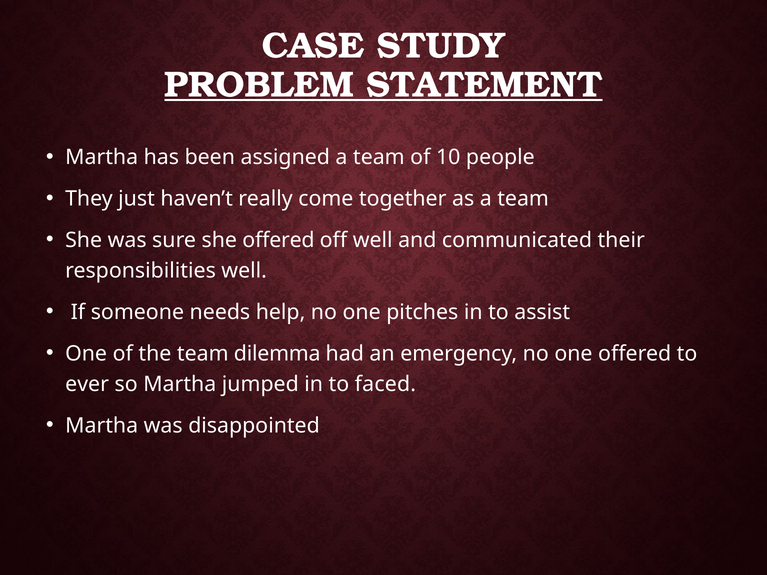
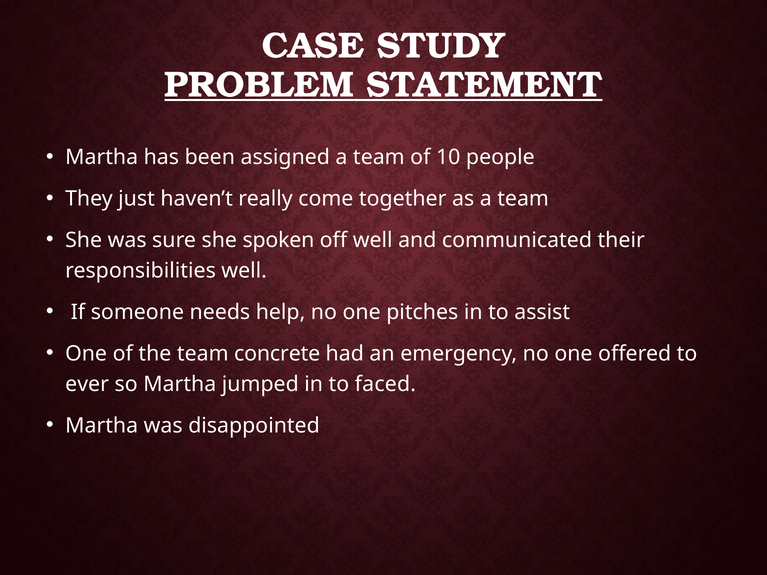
she offered: offered -> spoken
dilemma: dilemma -> concrete
